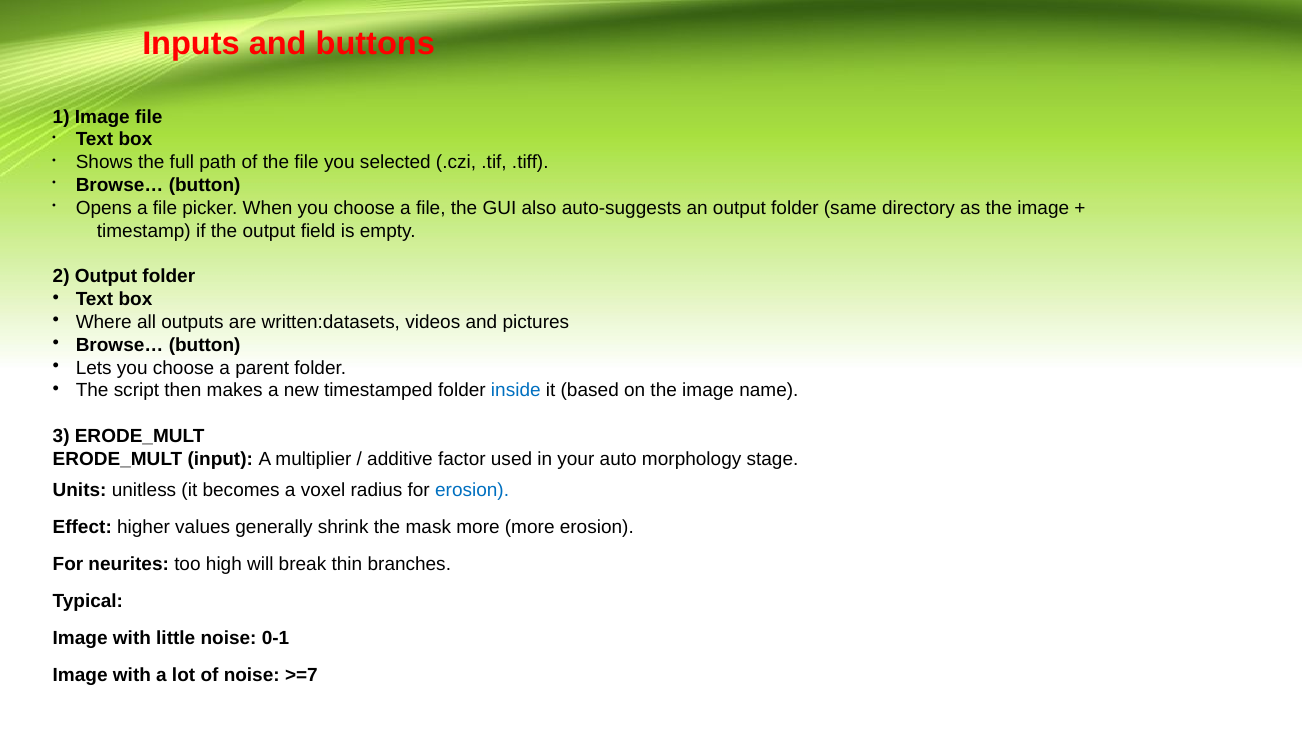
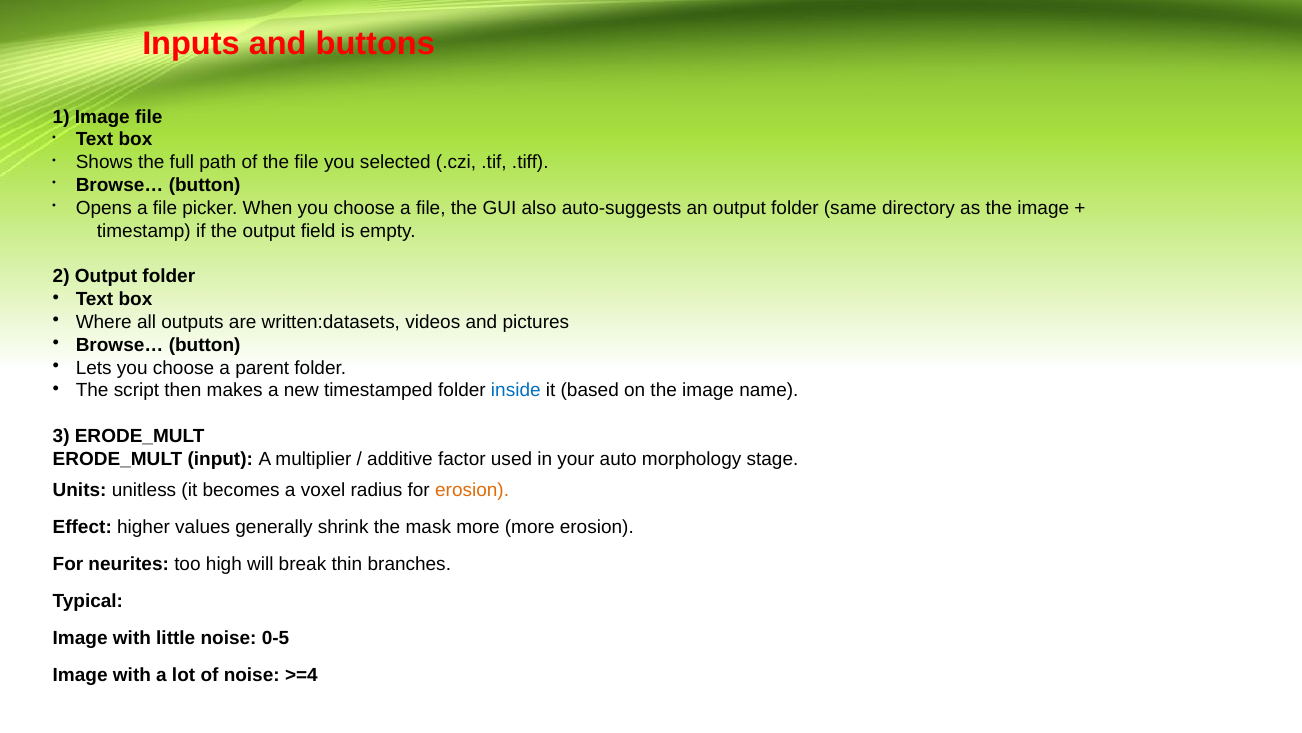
erosion at (472, 490) colour: blue -> orange
0-1: 0-1 -> 0-5
>=7: >=7 -> >=4
